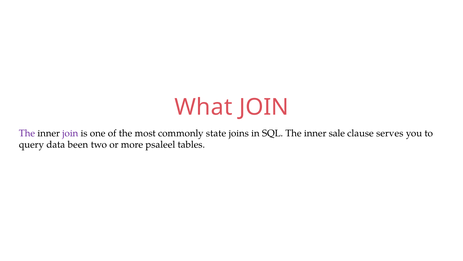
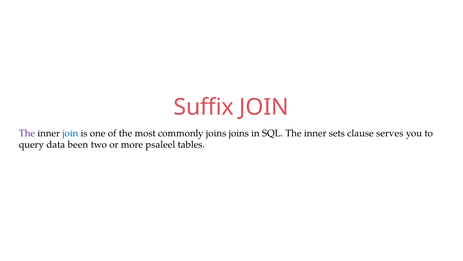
What: What -> Suffix
join at (70, 133) colour: purple -> blue
commonly state: state -> joins
sale: sale -> sets
